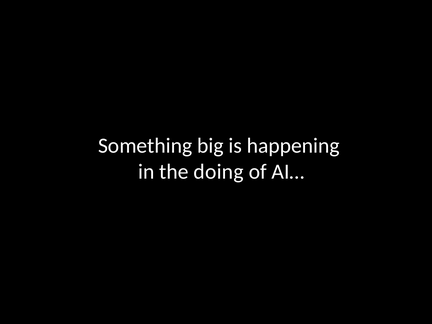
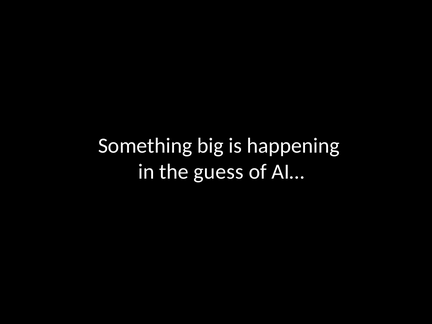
doing: doing -> guess
